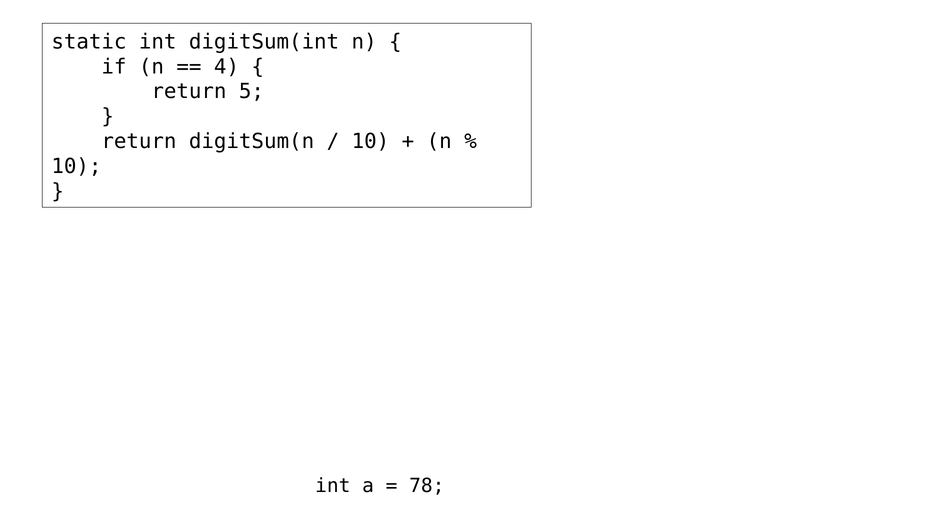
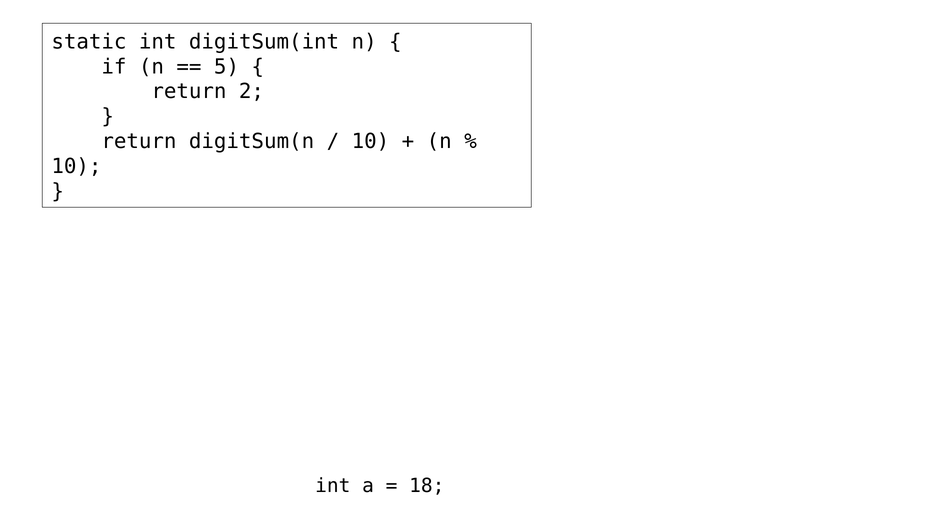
4: 4 -> 5
5: 5 -> 2
78: 78 -> 18
